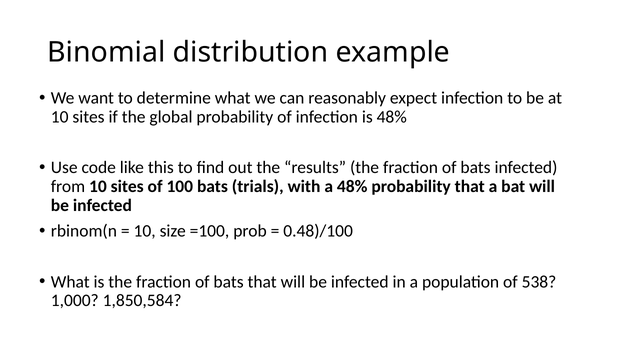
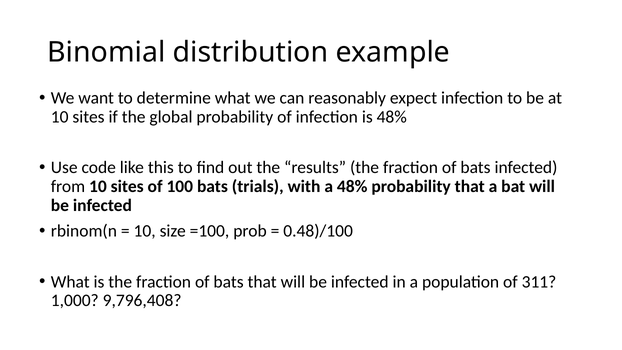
538: 538 -> 311
1,850,584: 1,850,584 -> 9,796,408
